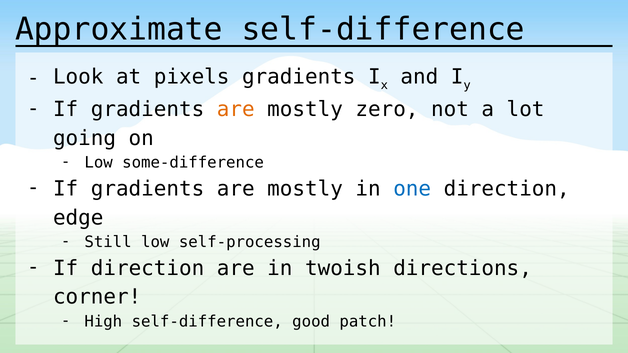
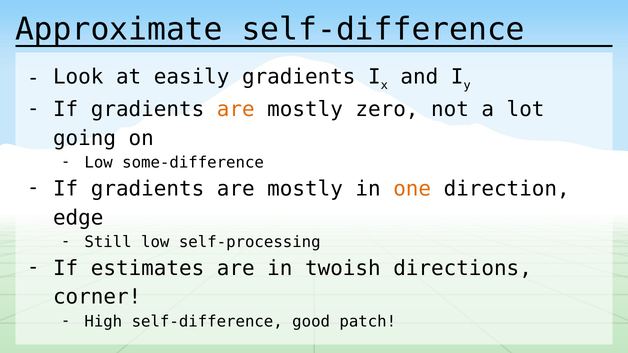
pixels: pixels -> easily
one colour: blue -> orange
If direction: direction -> estimates
